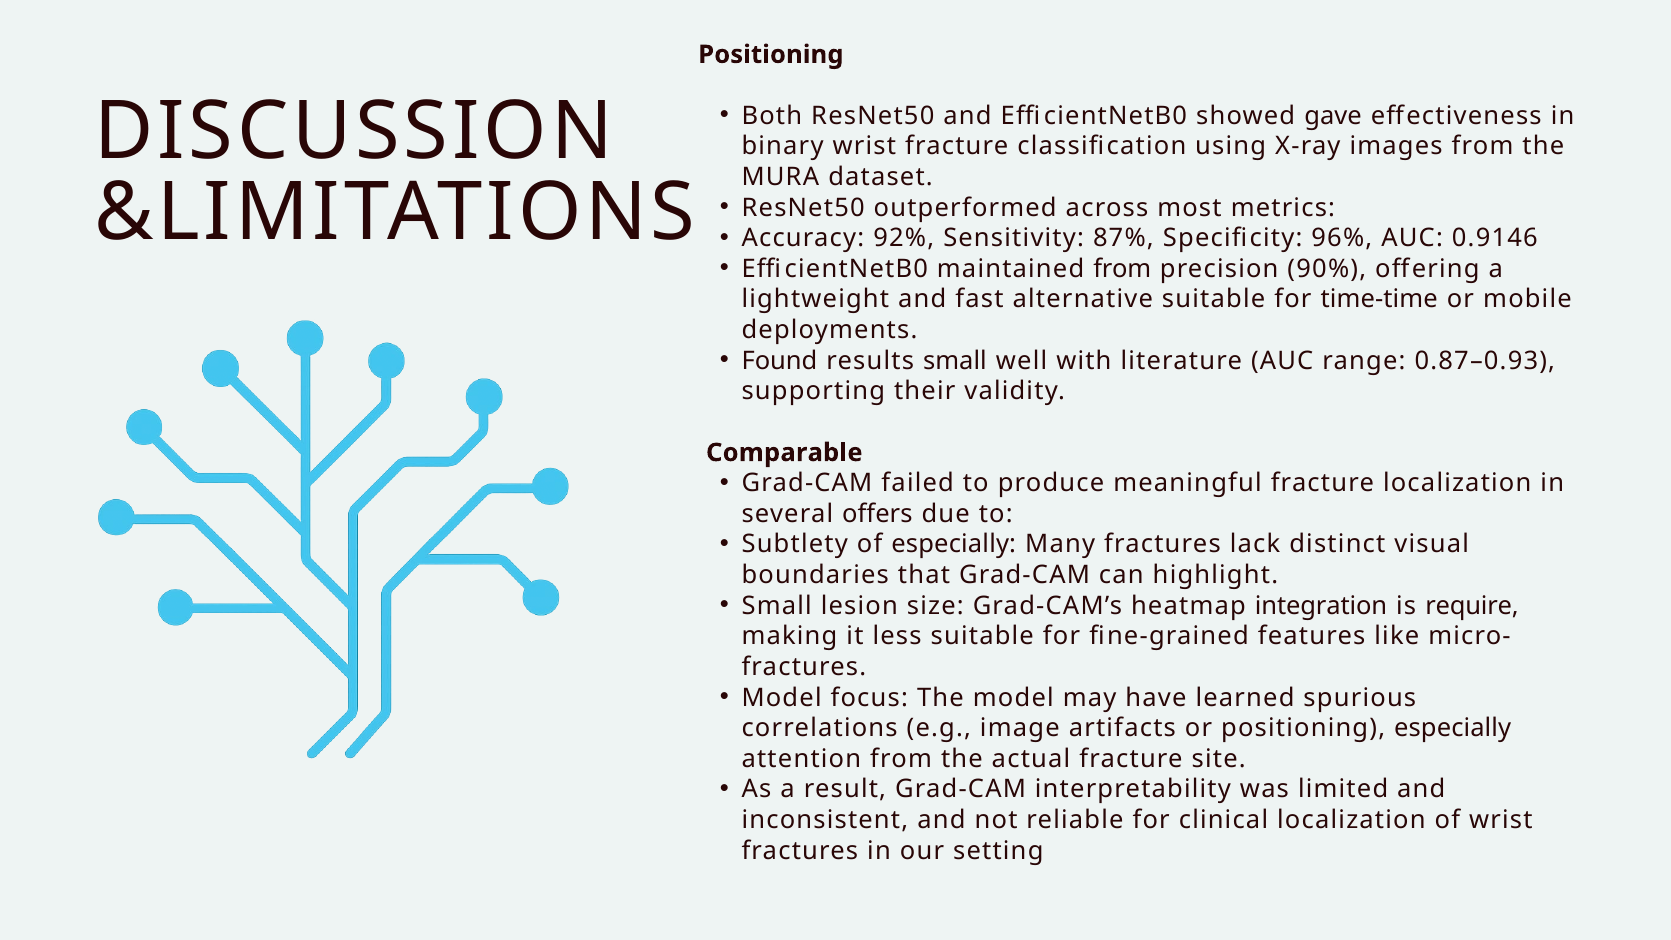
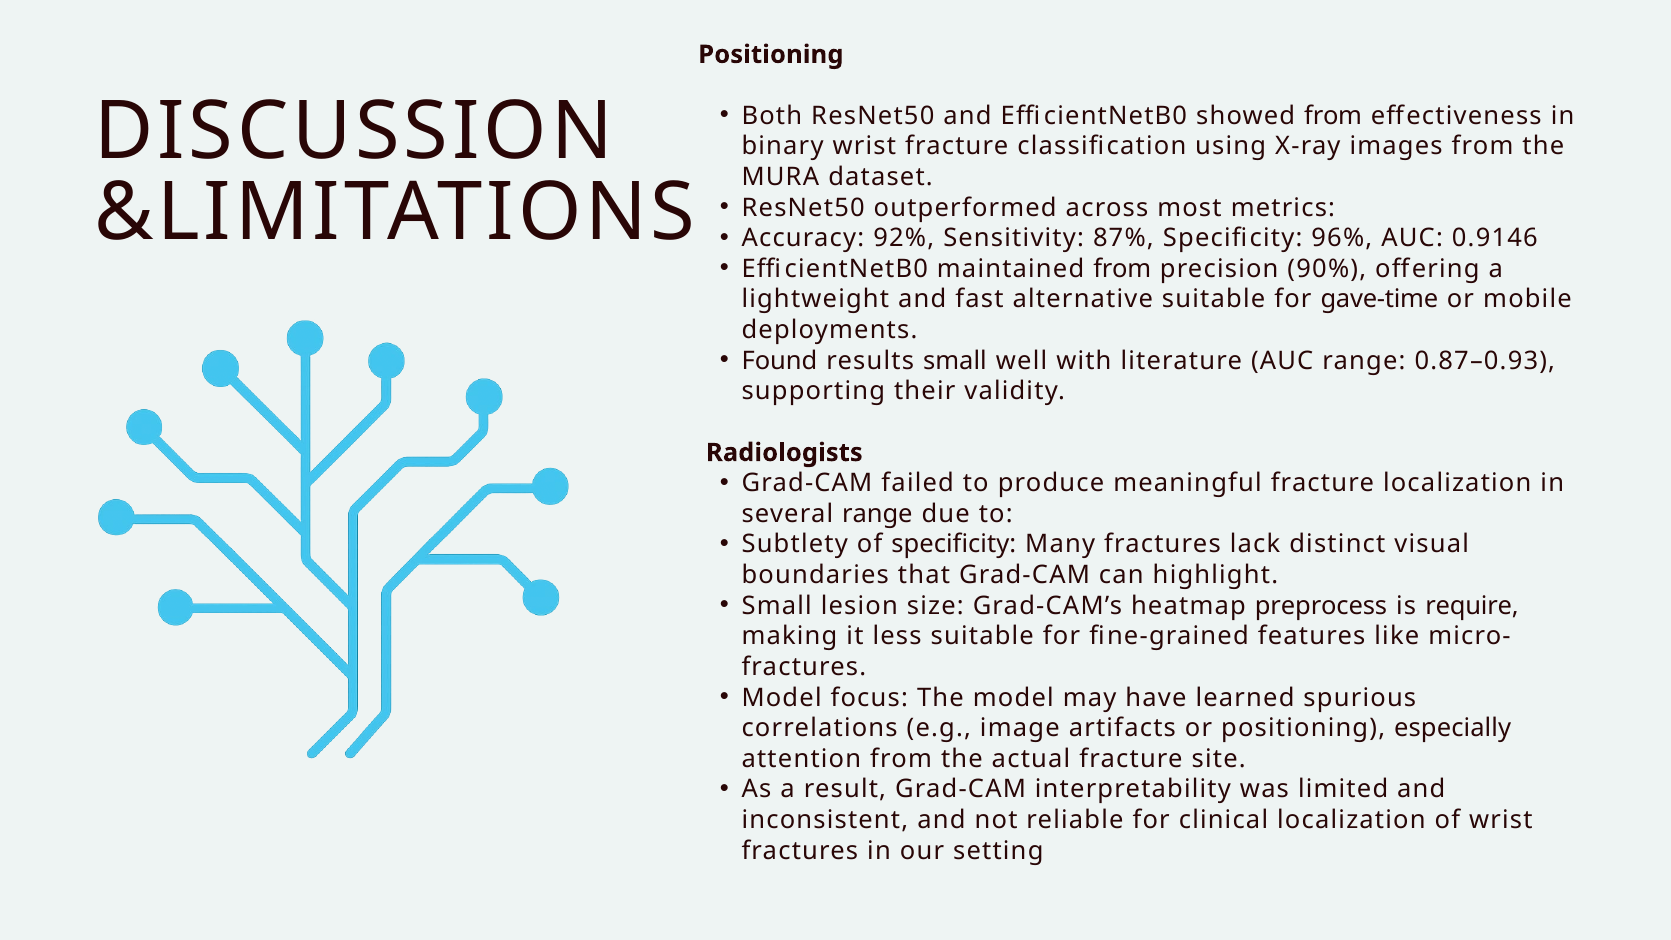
showed gave: gave -> from
time-time: time-time -> gave-time
Comparable: Comparable -> Radiologists
several offers: offers -> range
of especially: especially -> specificity
integration: integration -> preprocess
